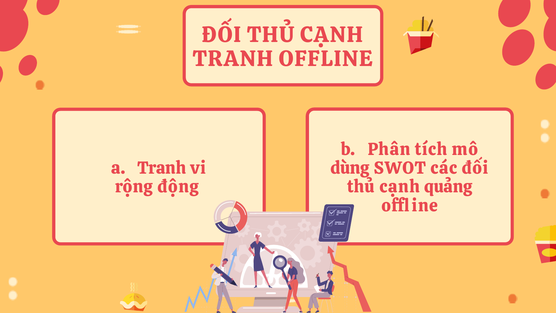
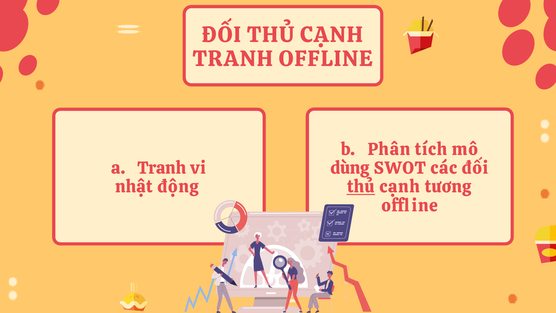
rộng: rộng -> nhật
thủ at (361, 187) underline: none -> present
quảng: quảng -> tương
